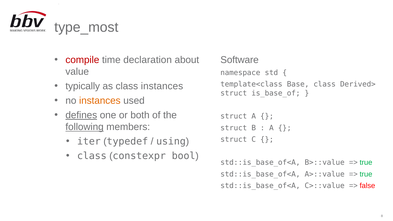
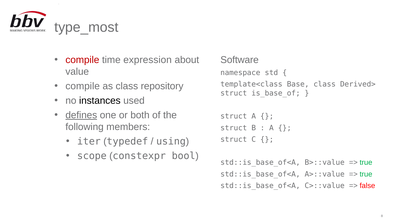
declaration: declaration -> expression
typically at (83, 86): typically -> compile
class instances: instances -> repository
instances at (100, 101) colour: orange -> black
following underline: present -> none
class at (92, 156): class -> scope
